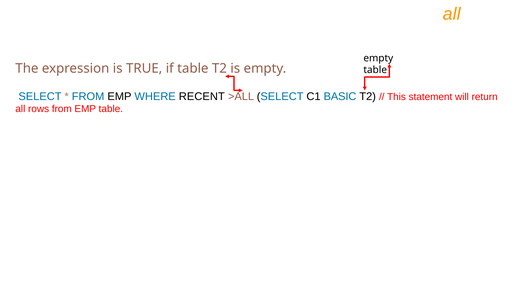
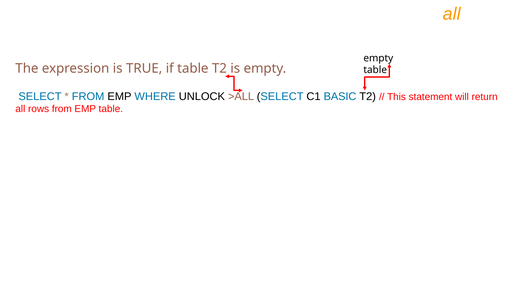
RECENT: RECENT -> UNLOCK
